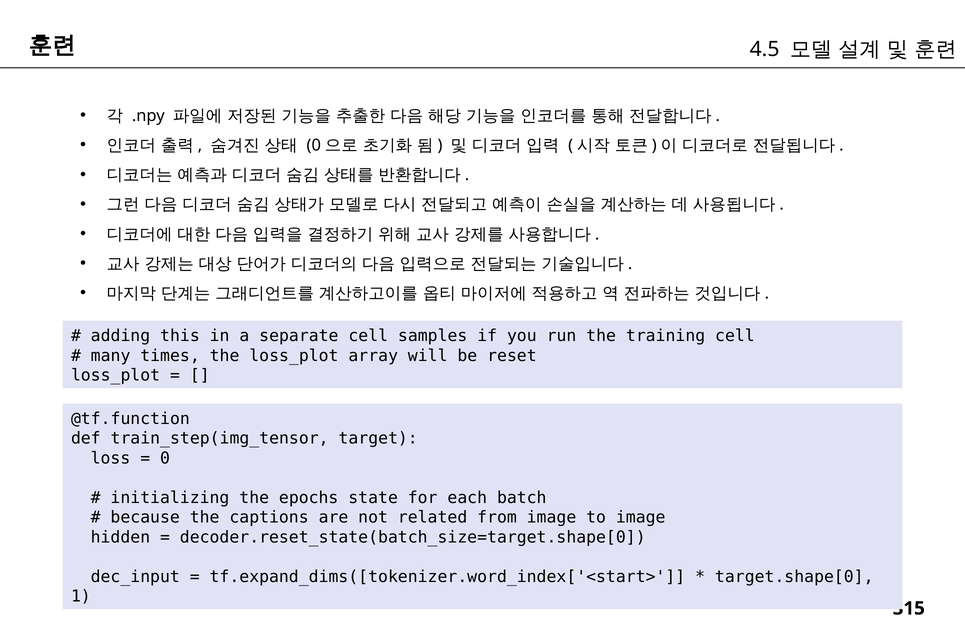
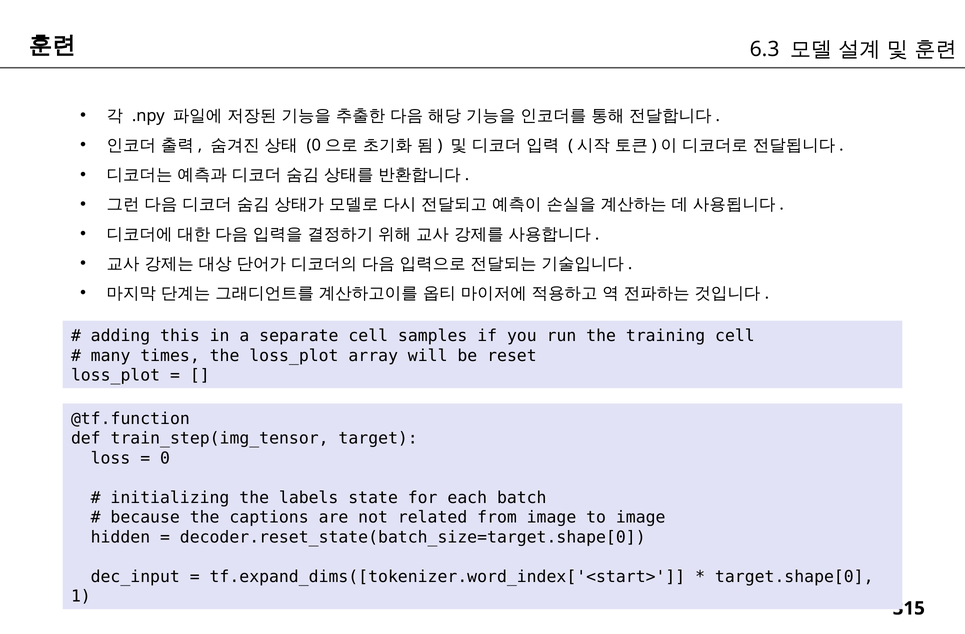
4.5: 4.5 -> 6.3
epochs: epochs -> labels
